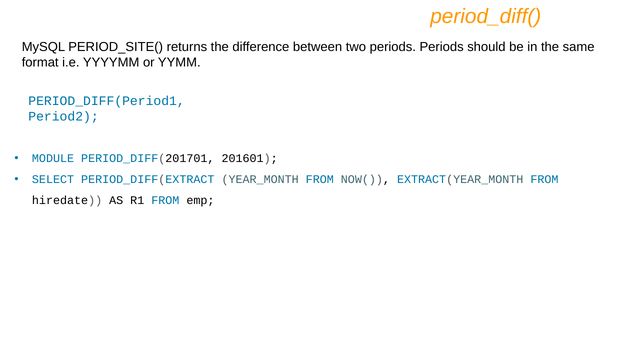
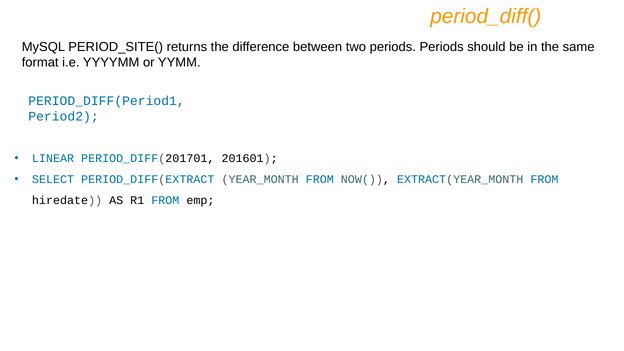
MODULE: MODULE -> LINEAR
